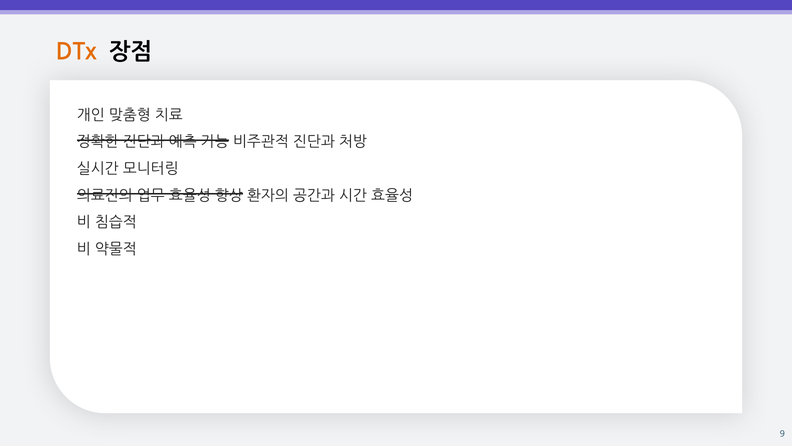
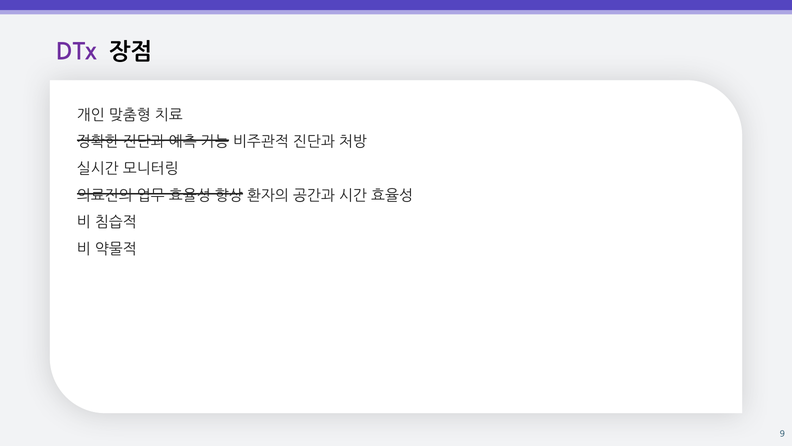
DTx colour: orange -> purple
